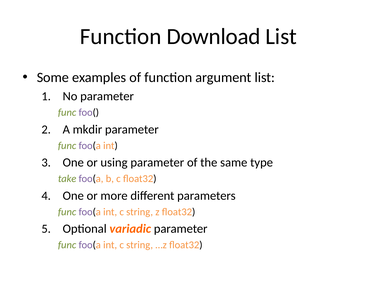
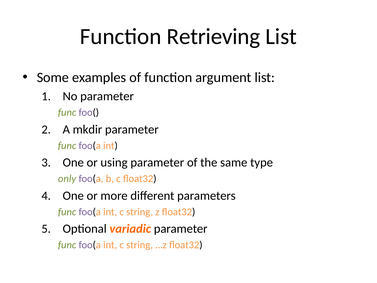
Download: Download -> Retrieving
take: take -> only
